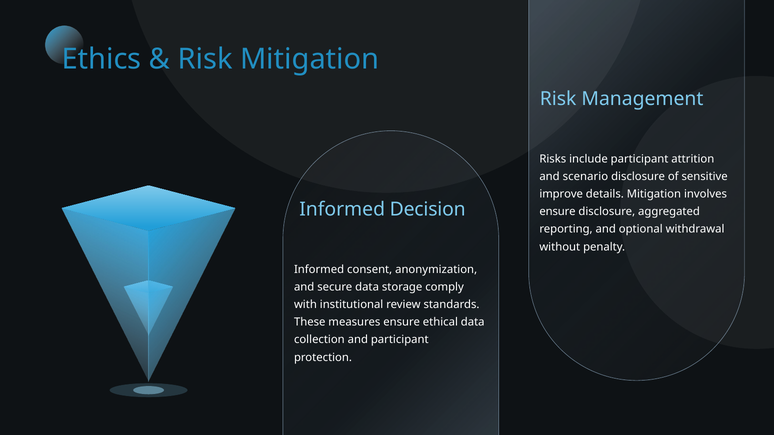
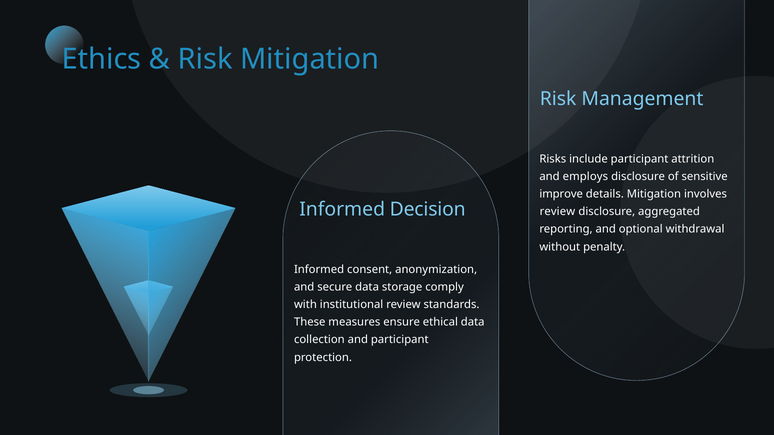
scenario: scenario -> employs
ensure at (558, 212): ensure -> review
